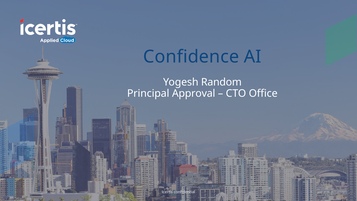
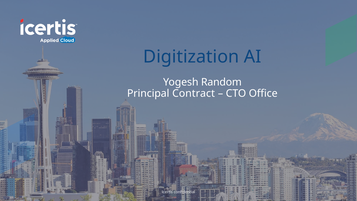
Confidence: Confidence -> Digitization
Approval: Approval -> Contract
